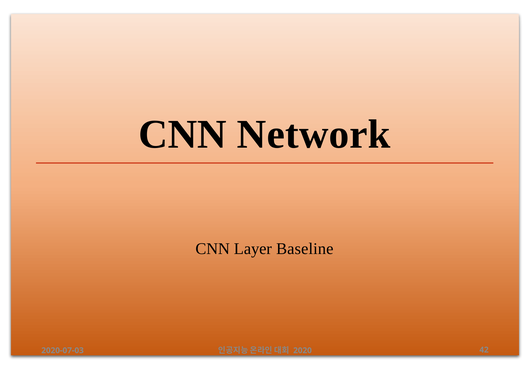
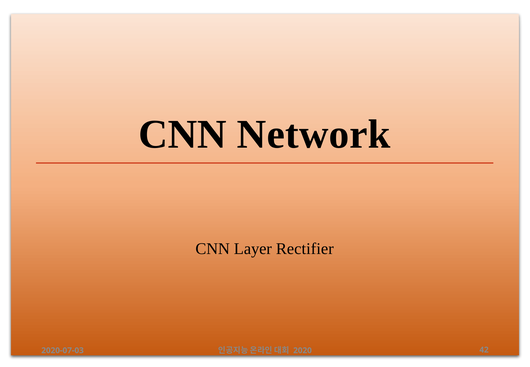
Baseline: Baseline -> Rectifier
